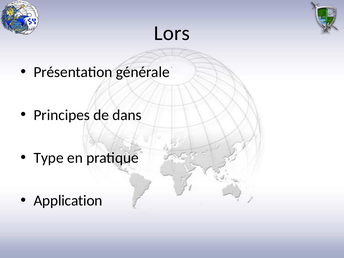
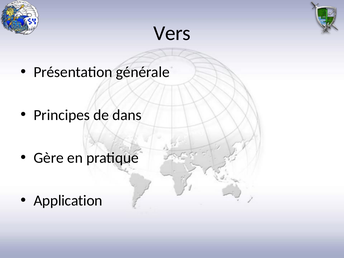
Lors: Lors -> Vers
Type: Type -> Gère
